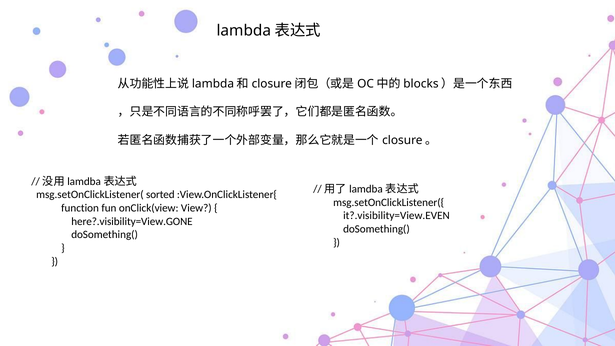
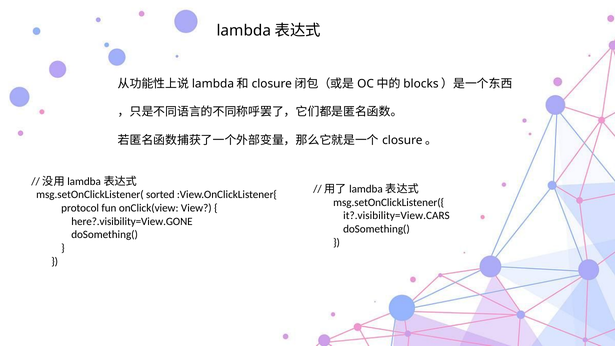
function: function -> protocol
it?.visibility=View.EVEN: it?.visibility=View.EVEN -> it?.visibility=View.CARS
